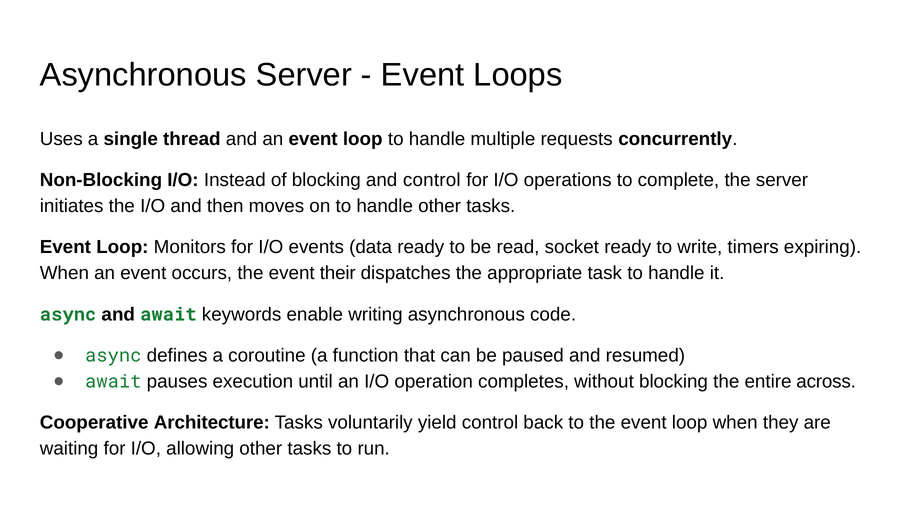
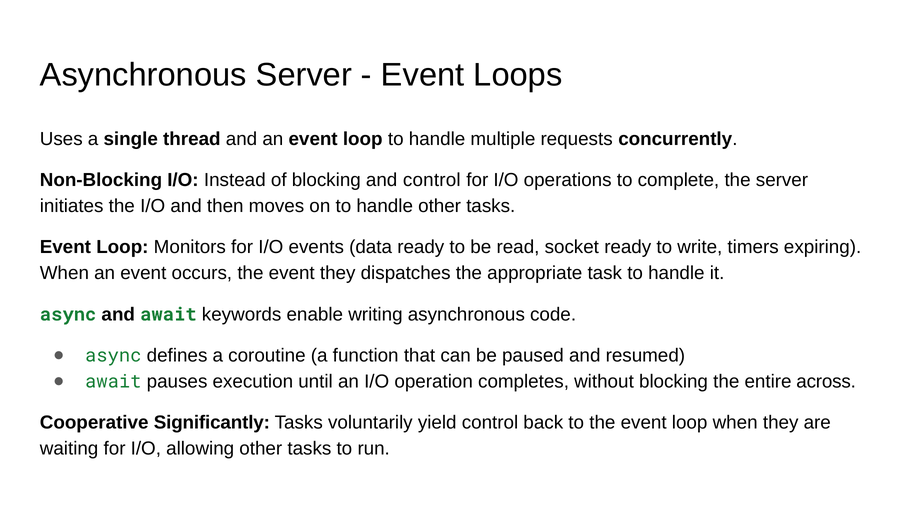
event their: their -> they
Architecture: Architecture -> Significantly
